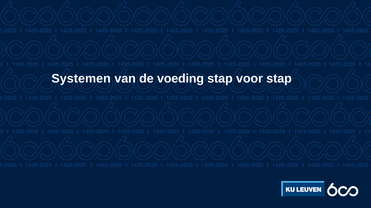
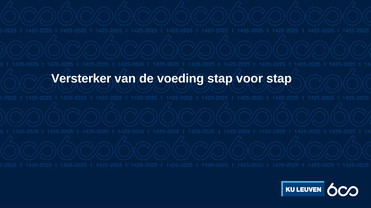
Systemen: Systemen -> Versterker
